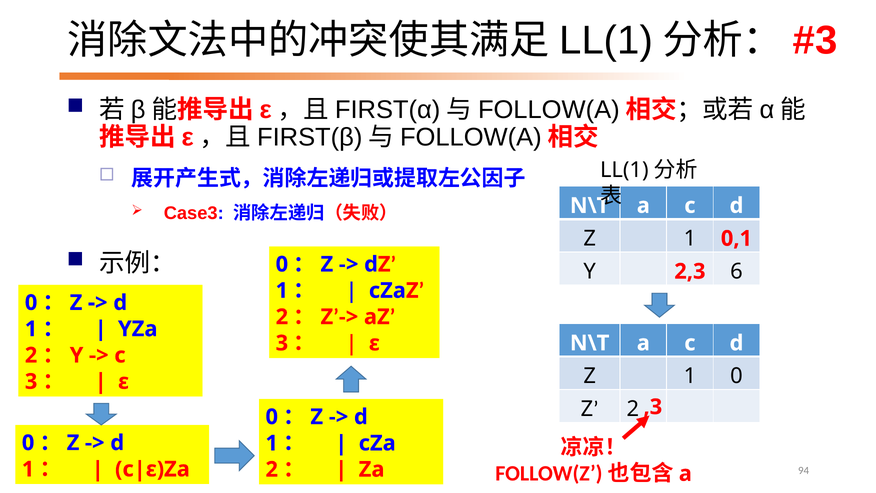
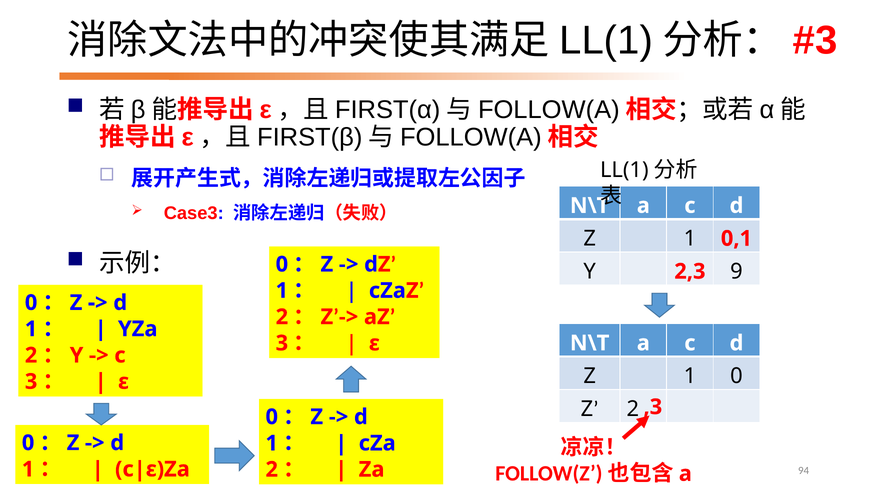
6: 6 -> 9
